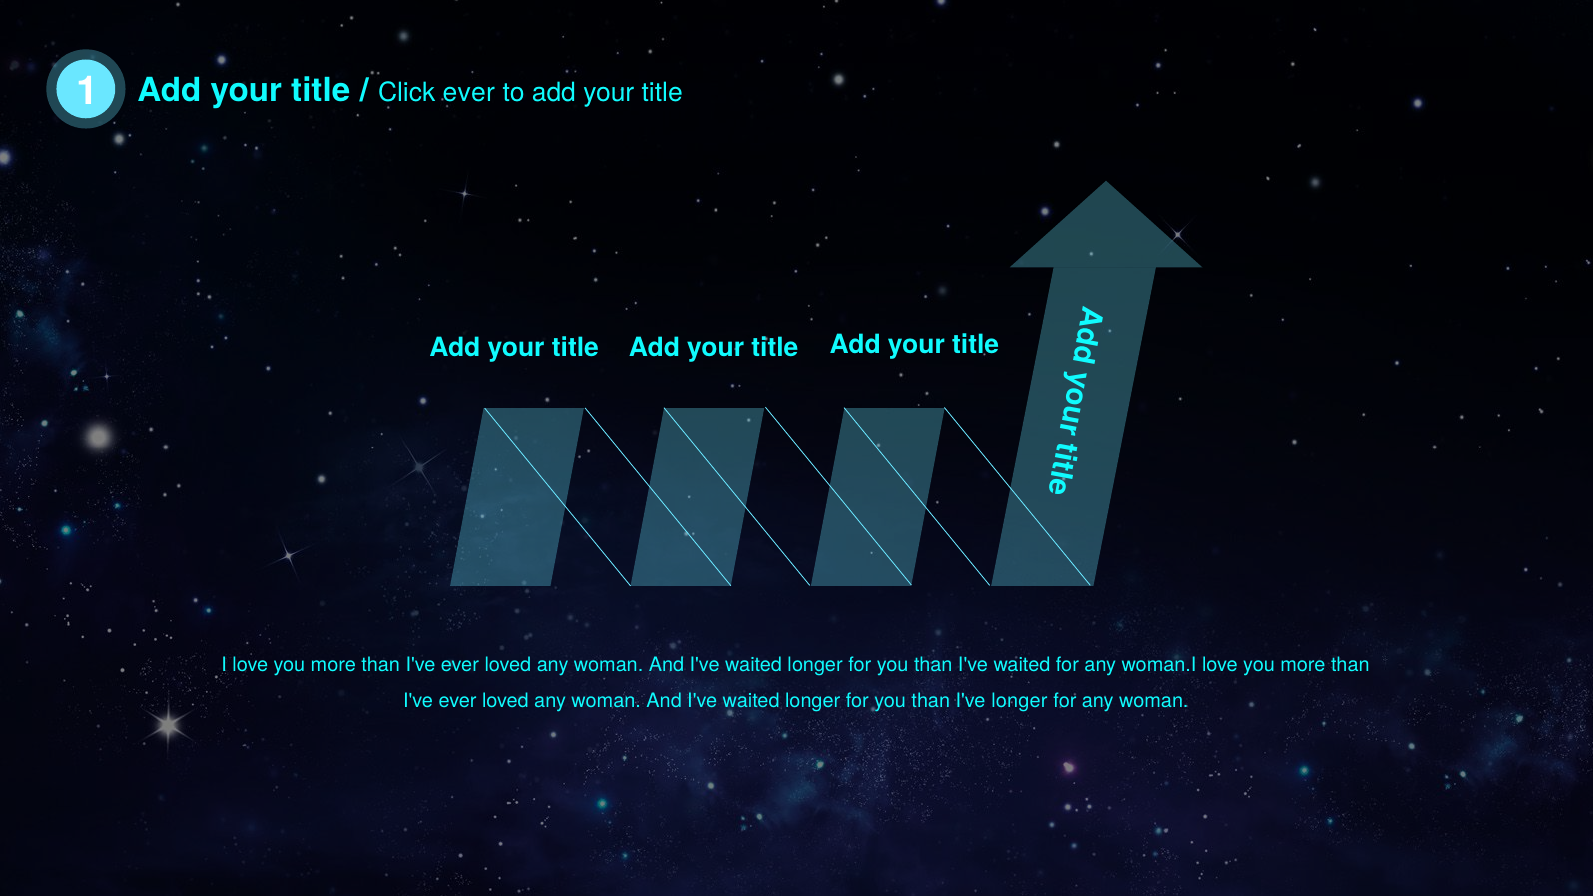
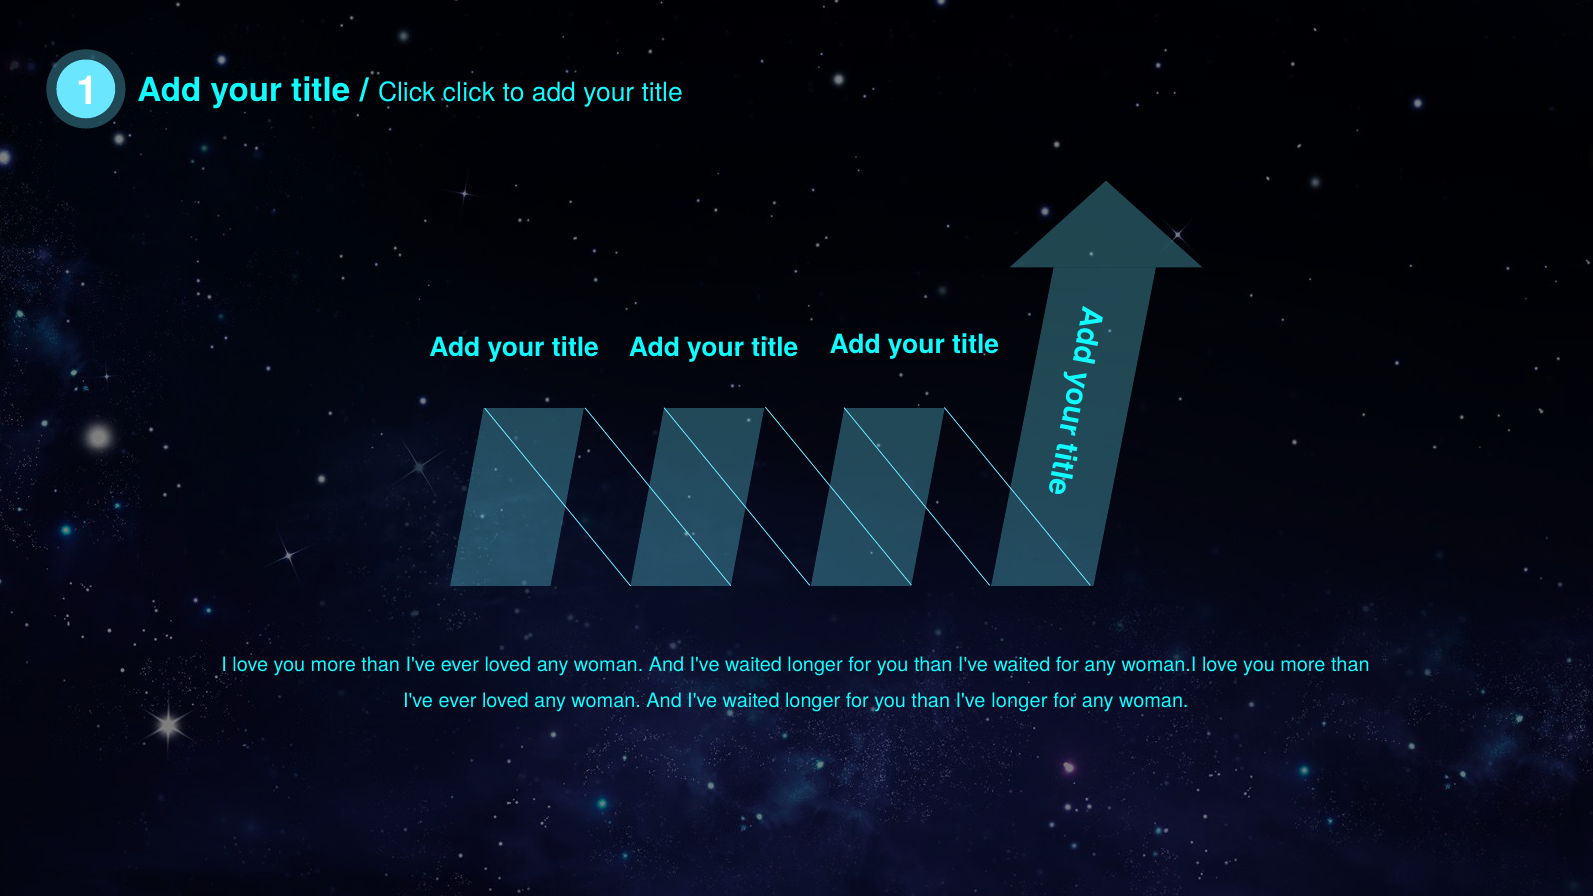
Click ever: ever -> click
